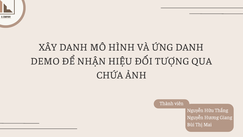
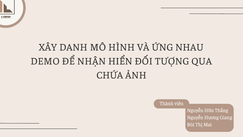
ỨNG DANH: DANH -> NHAU
HIỆU: HIỆU -> HIỂN
